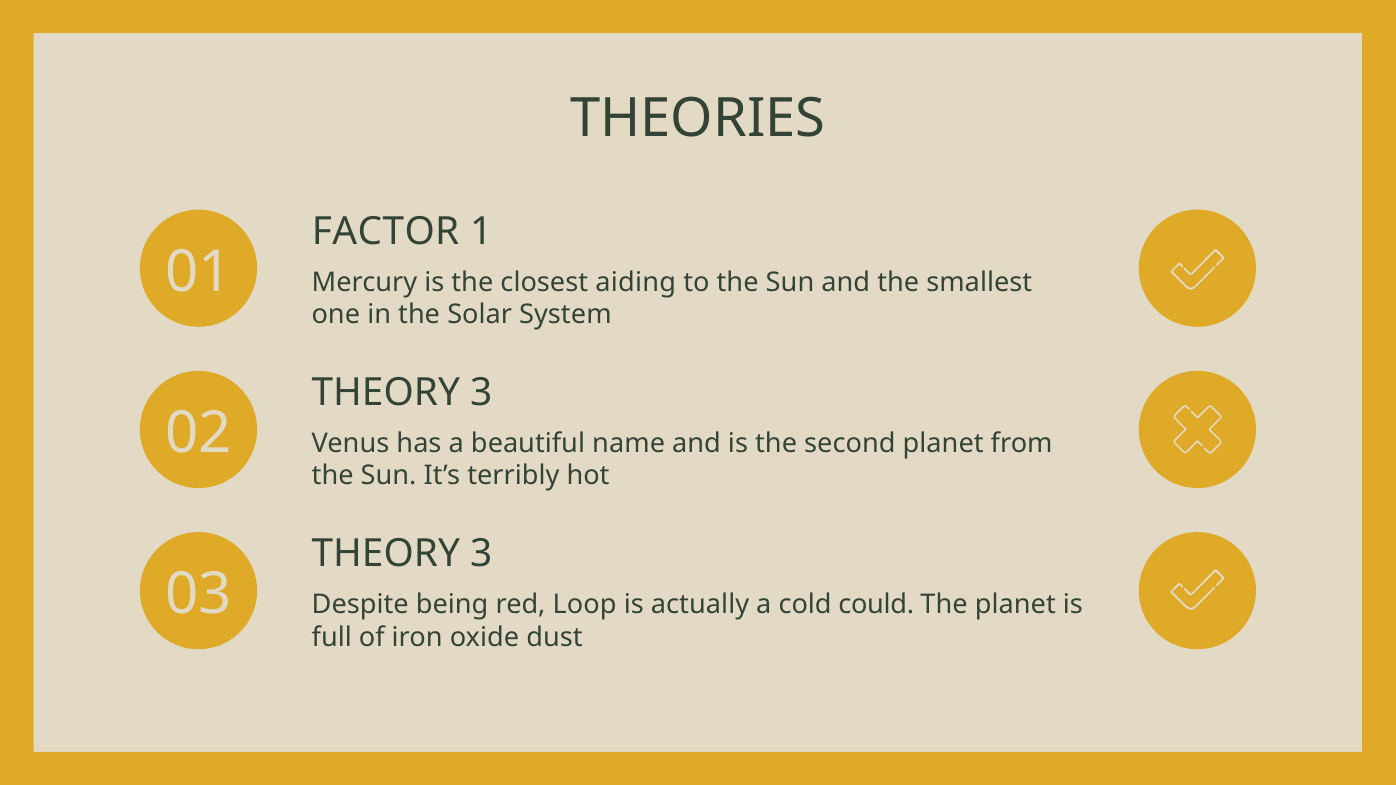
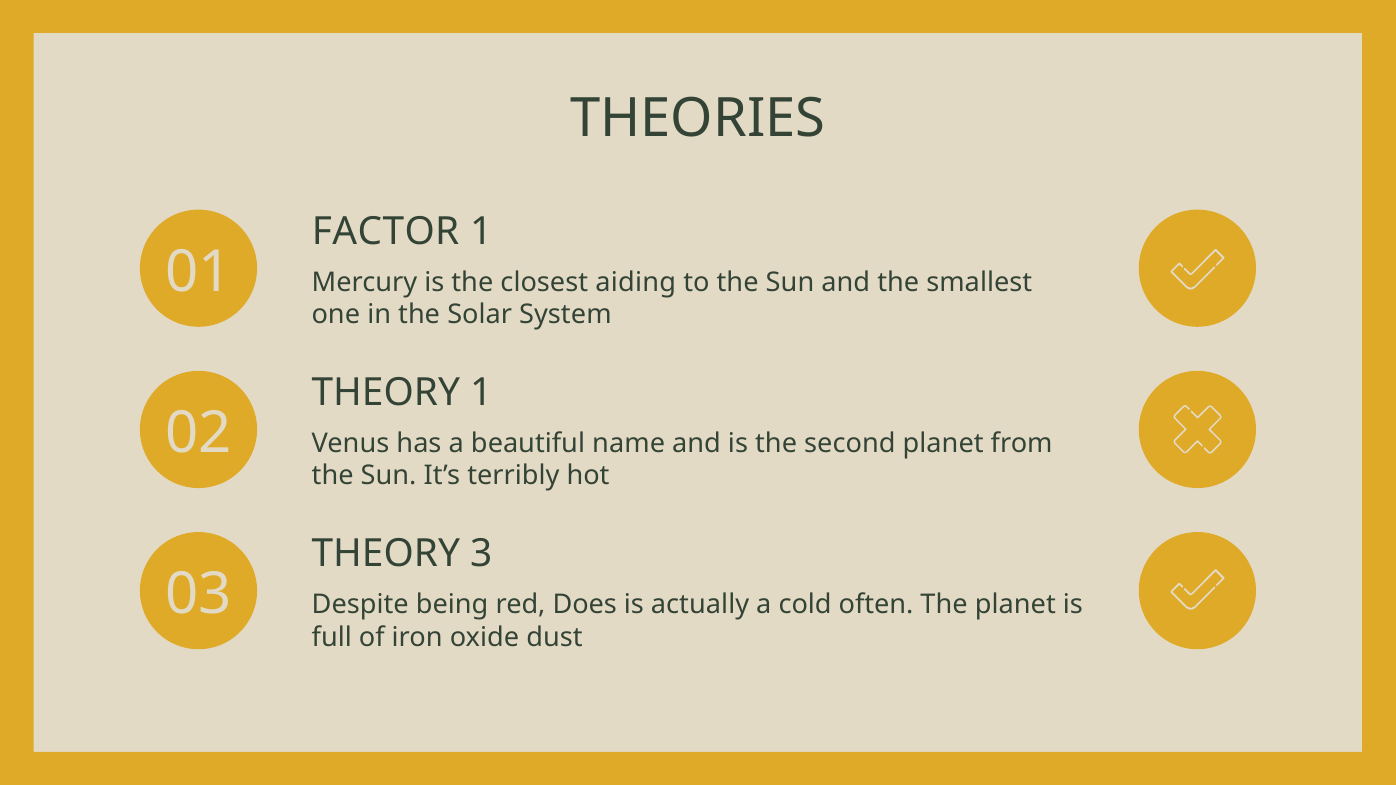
3 at (481, 393): 3 -> 1
Loop: Loop -> Does
could: could -> often
